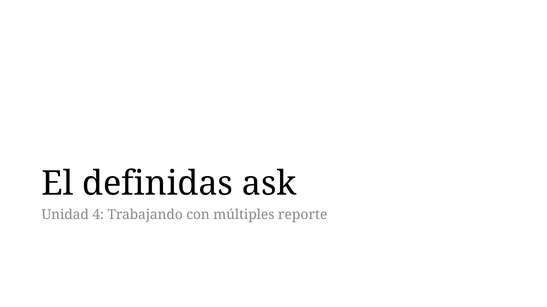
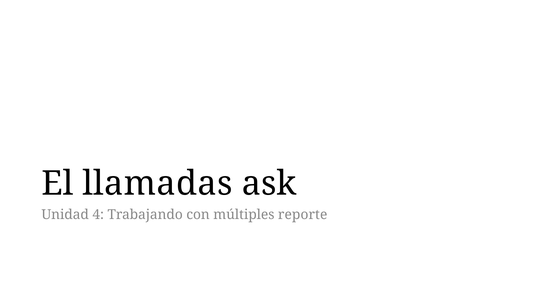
definidas: definidas -> llamadas
